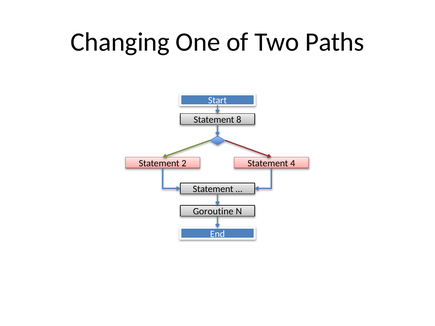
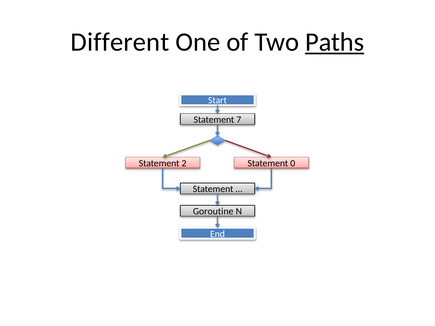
Changing: Changing -> Different
Paths underline: none -> present
8: 8 -> 7
4: 4 -> 0
